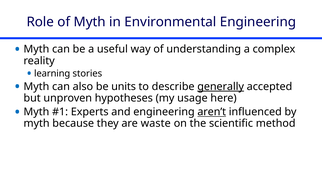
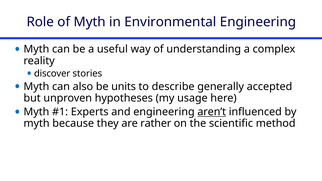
learning: learning -> discover
generally underline: present -> none
waste: waste -> rather
